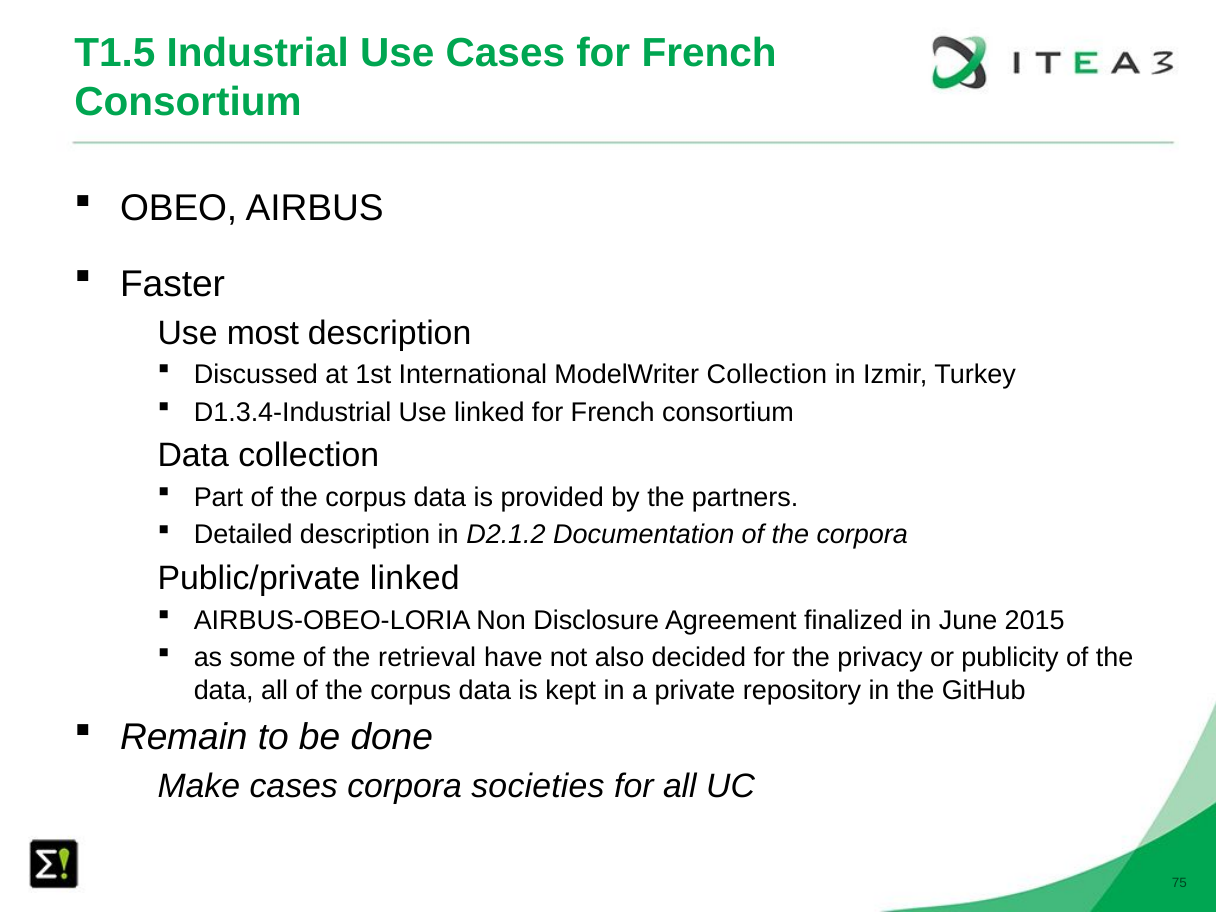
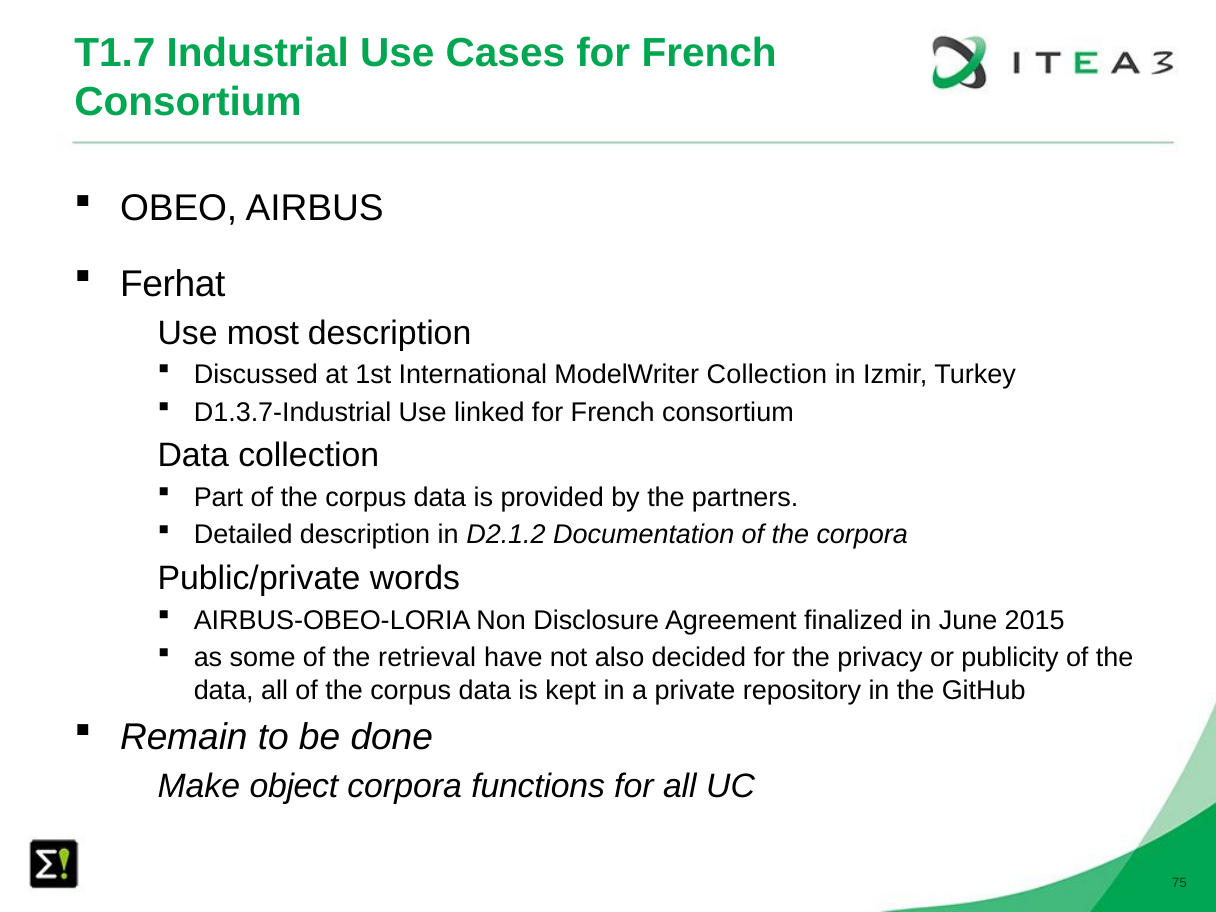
T1.5: T1.5 -> T1.7
Faster: Faster -> Ferhat
D1.3.4-Industrial: D1.3.4-Industrial -> D1.3.7-Industrial
Public/private linked: linked -> words
Make cases: cases -> object
societies: societies -> functions
